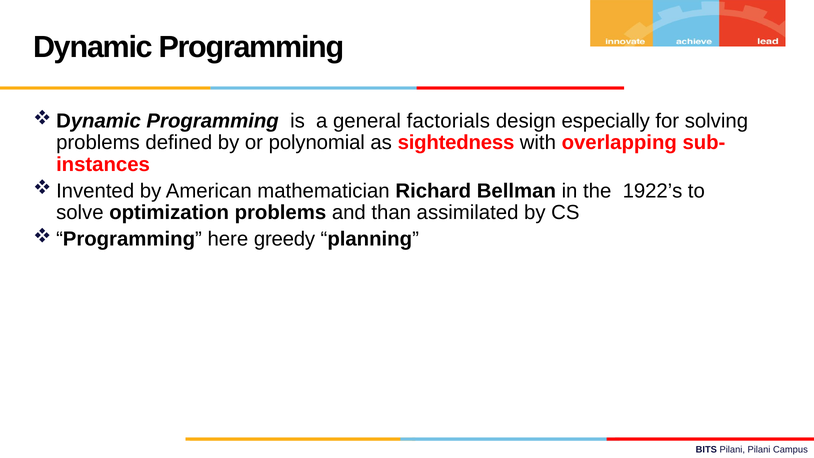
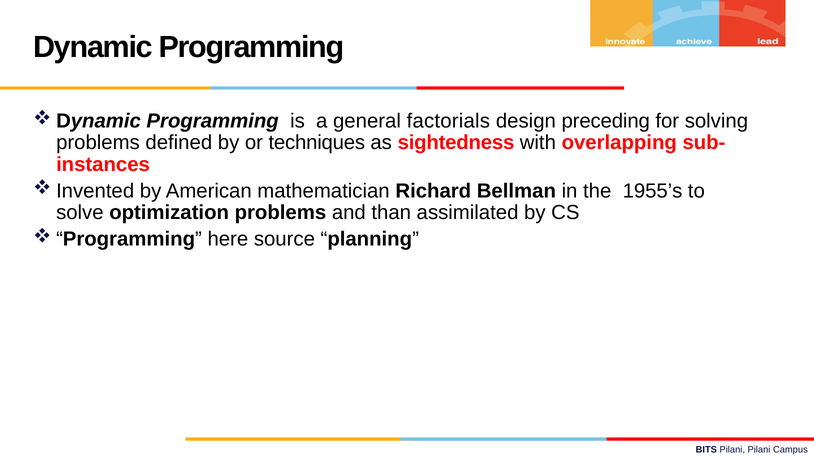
especially: especially -> preceding
polynomial: polynomial -> techniques
1922’s: 1922’s -> 1955’s
greedy: greedy -> source
